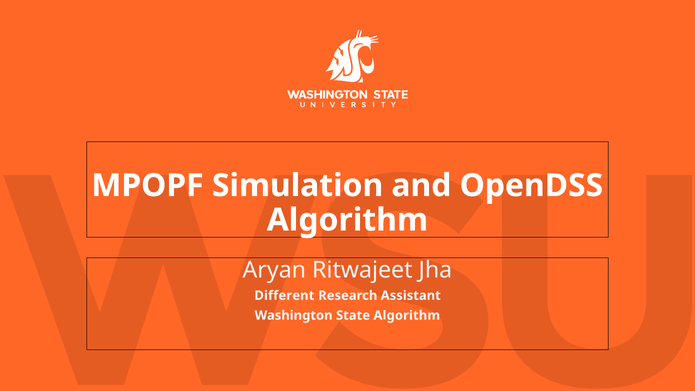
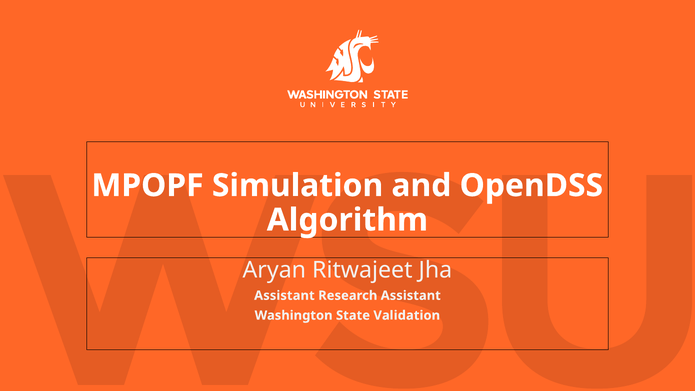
Different at (284, 296): Different -> Assistant
State Algorithm: Algorithm -> Validation
